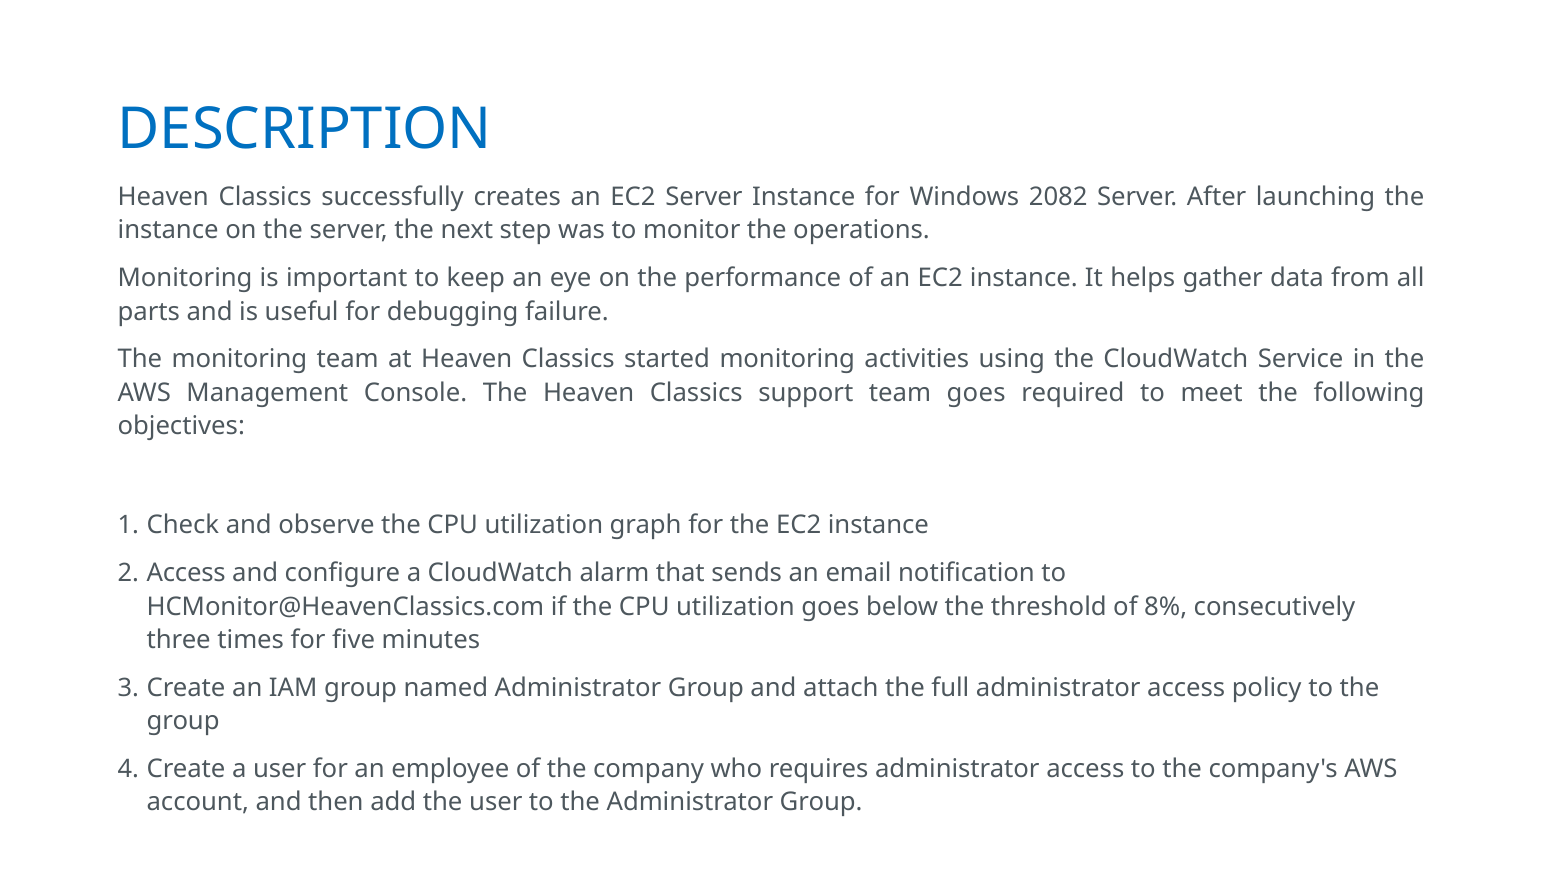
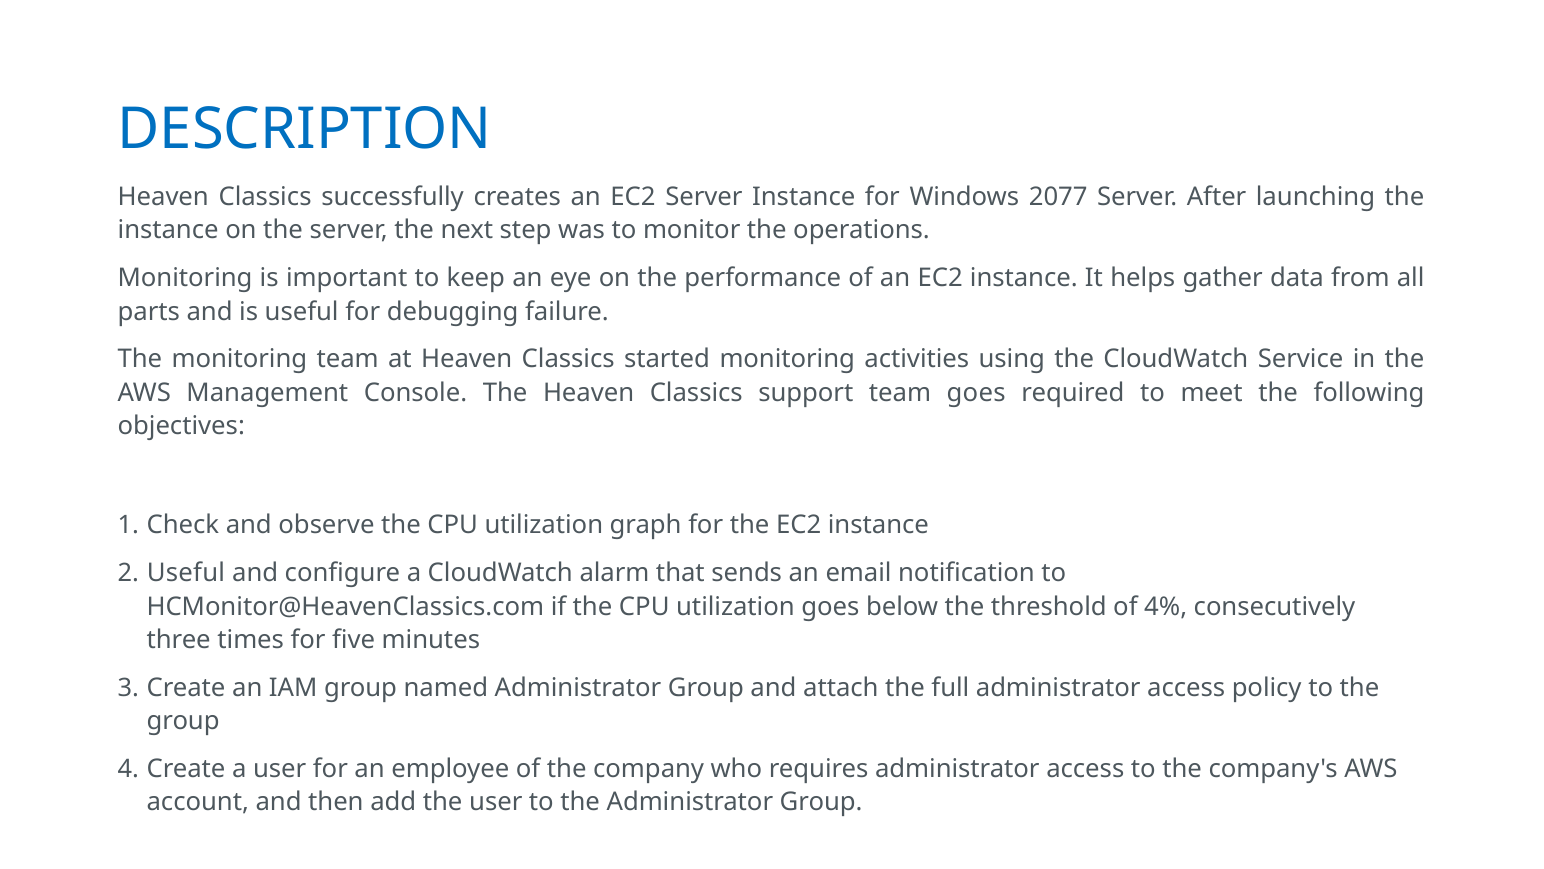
2082: 2082 -> 2077
Access at (186, 573): Access -> Useful
8%: 8% -> 4%
